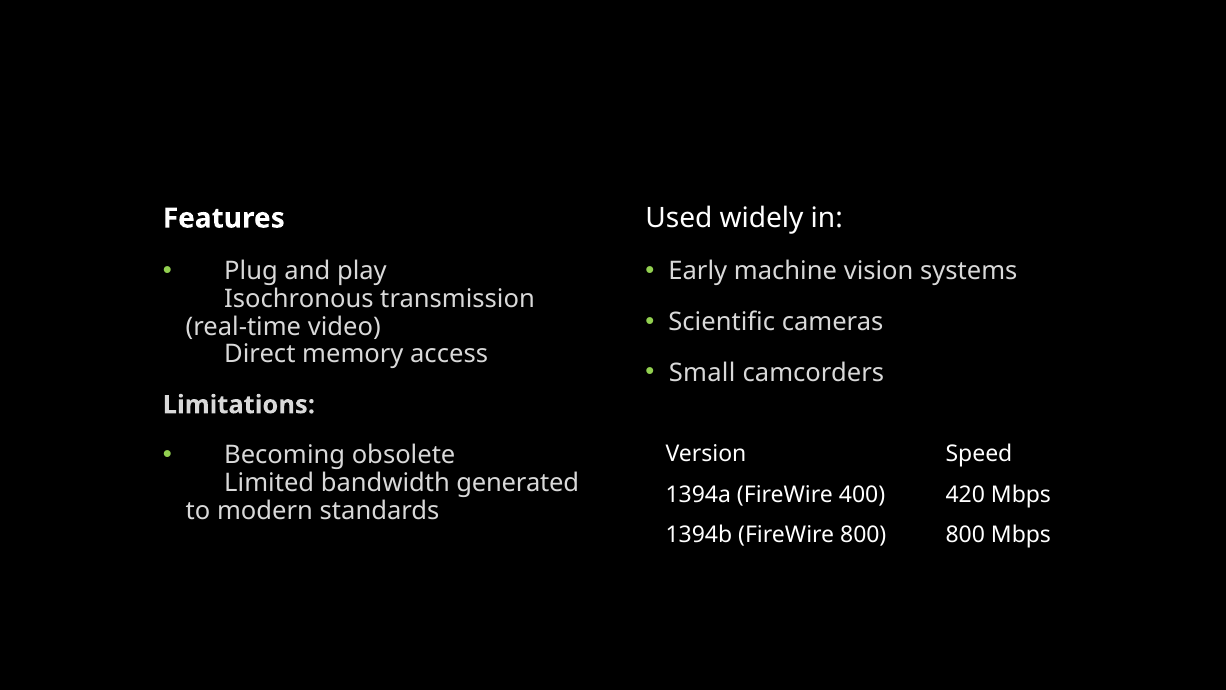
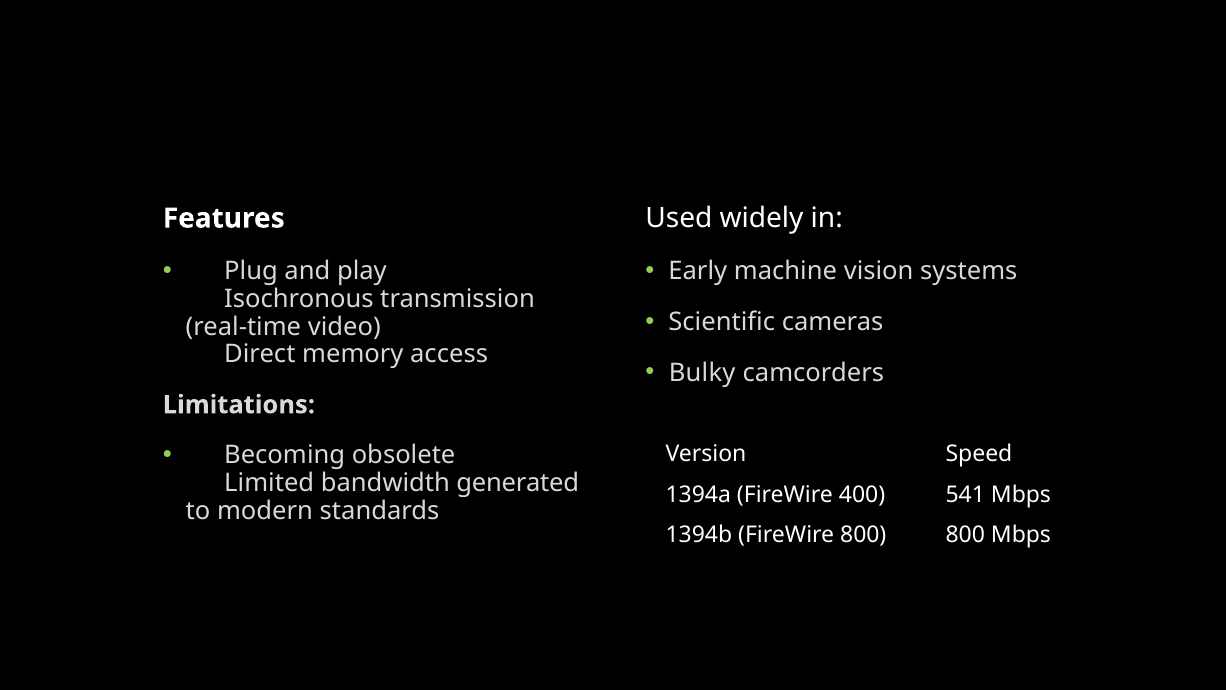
Small: Small -> Bulky
420: 420 -> 541
